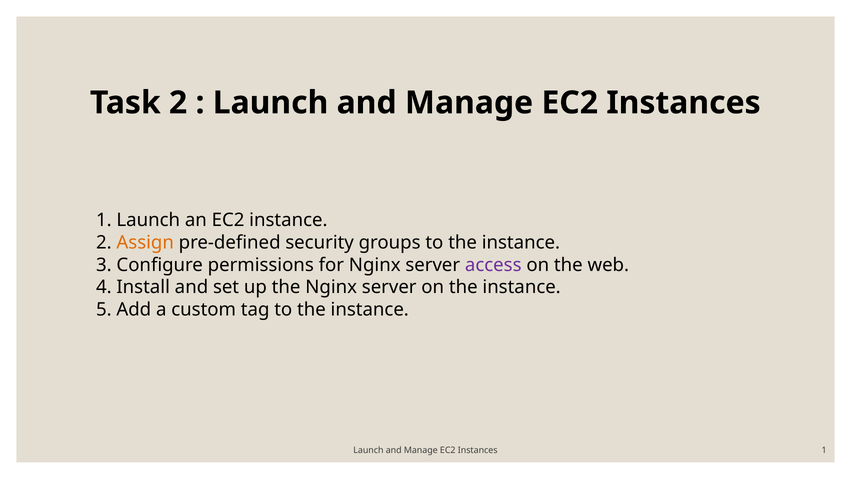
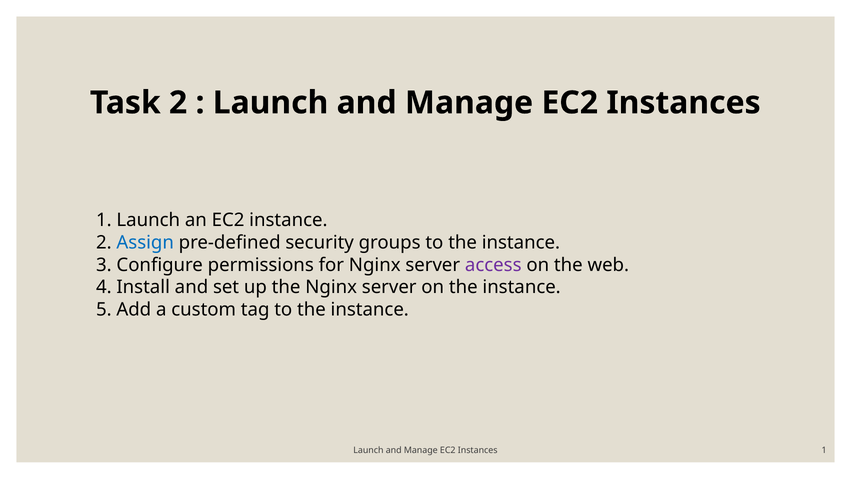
Assign colour: orange -> blue
